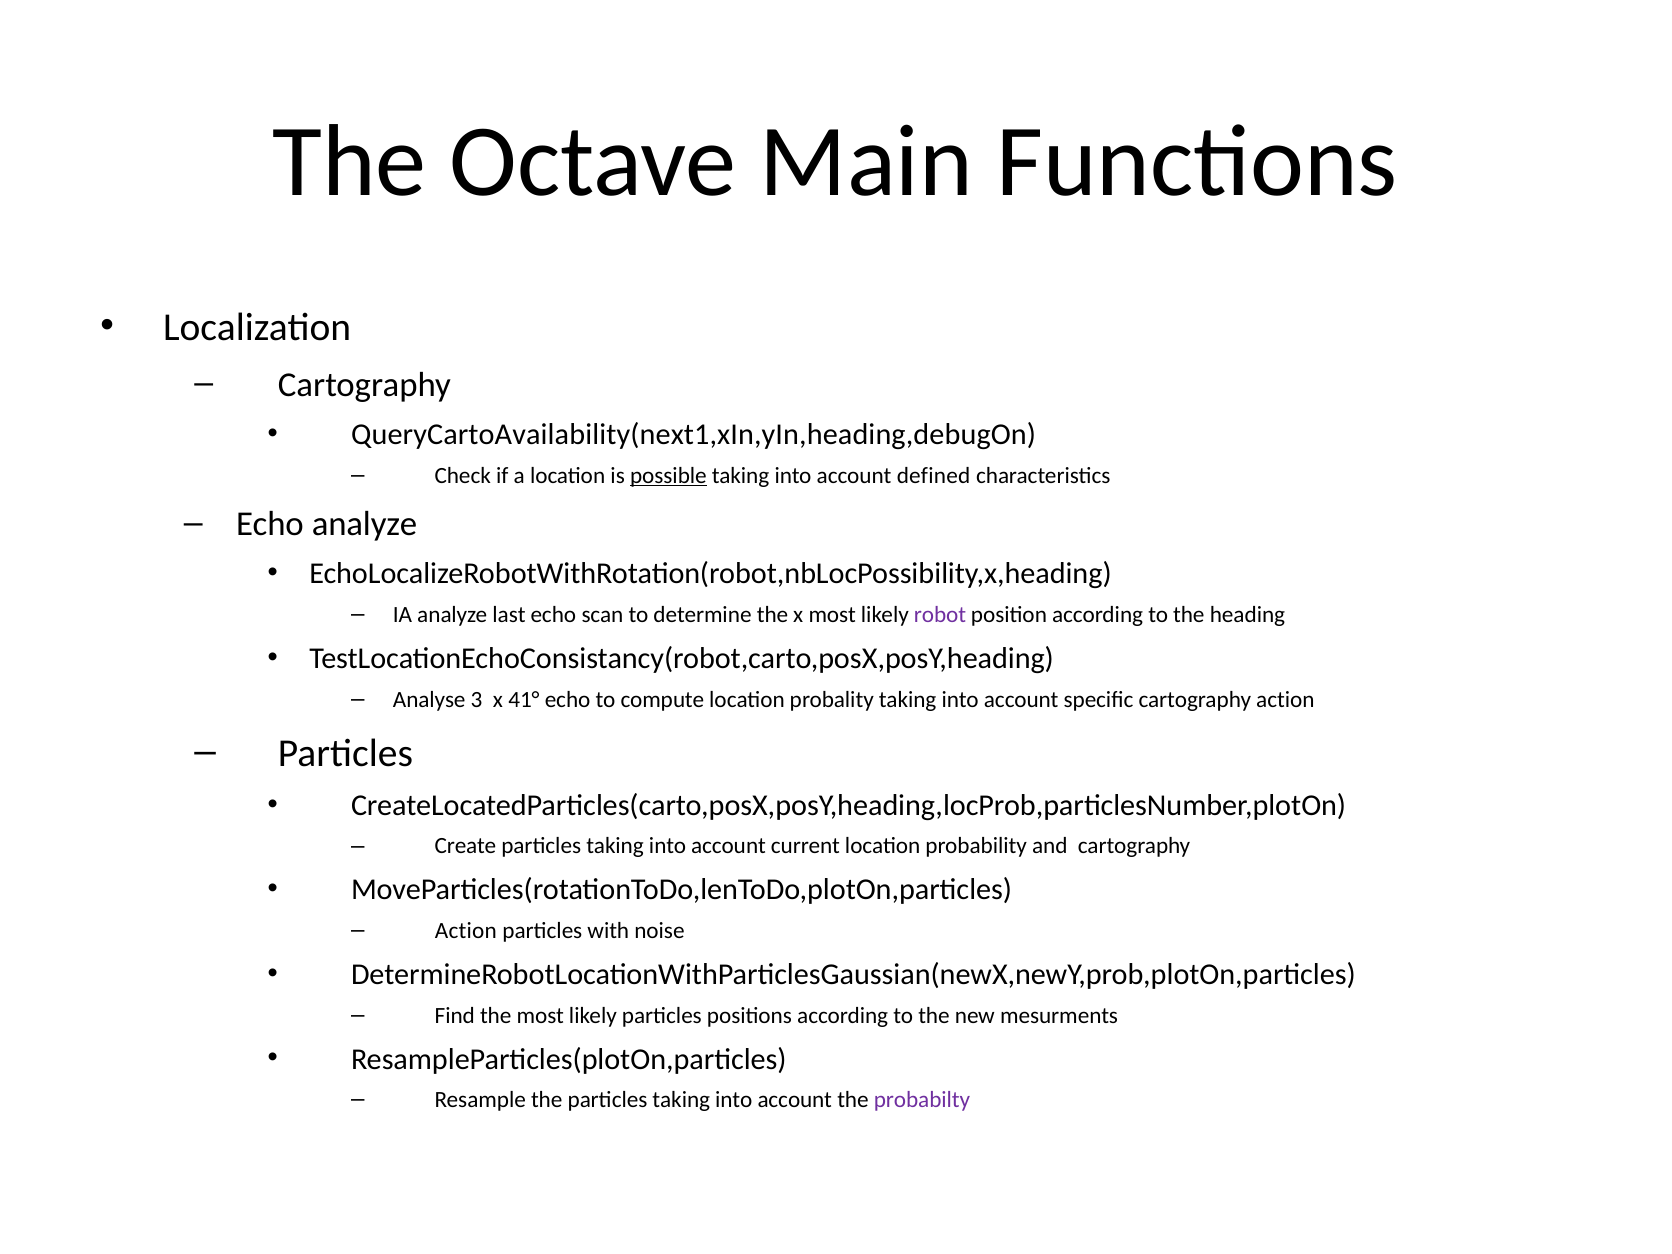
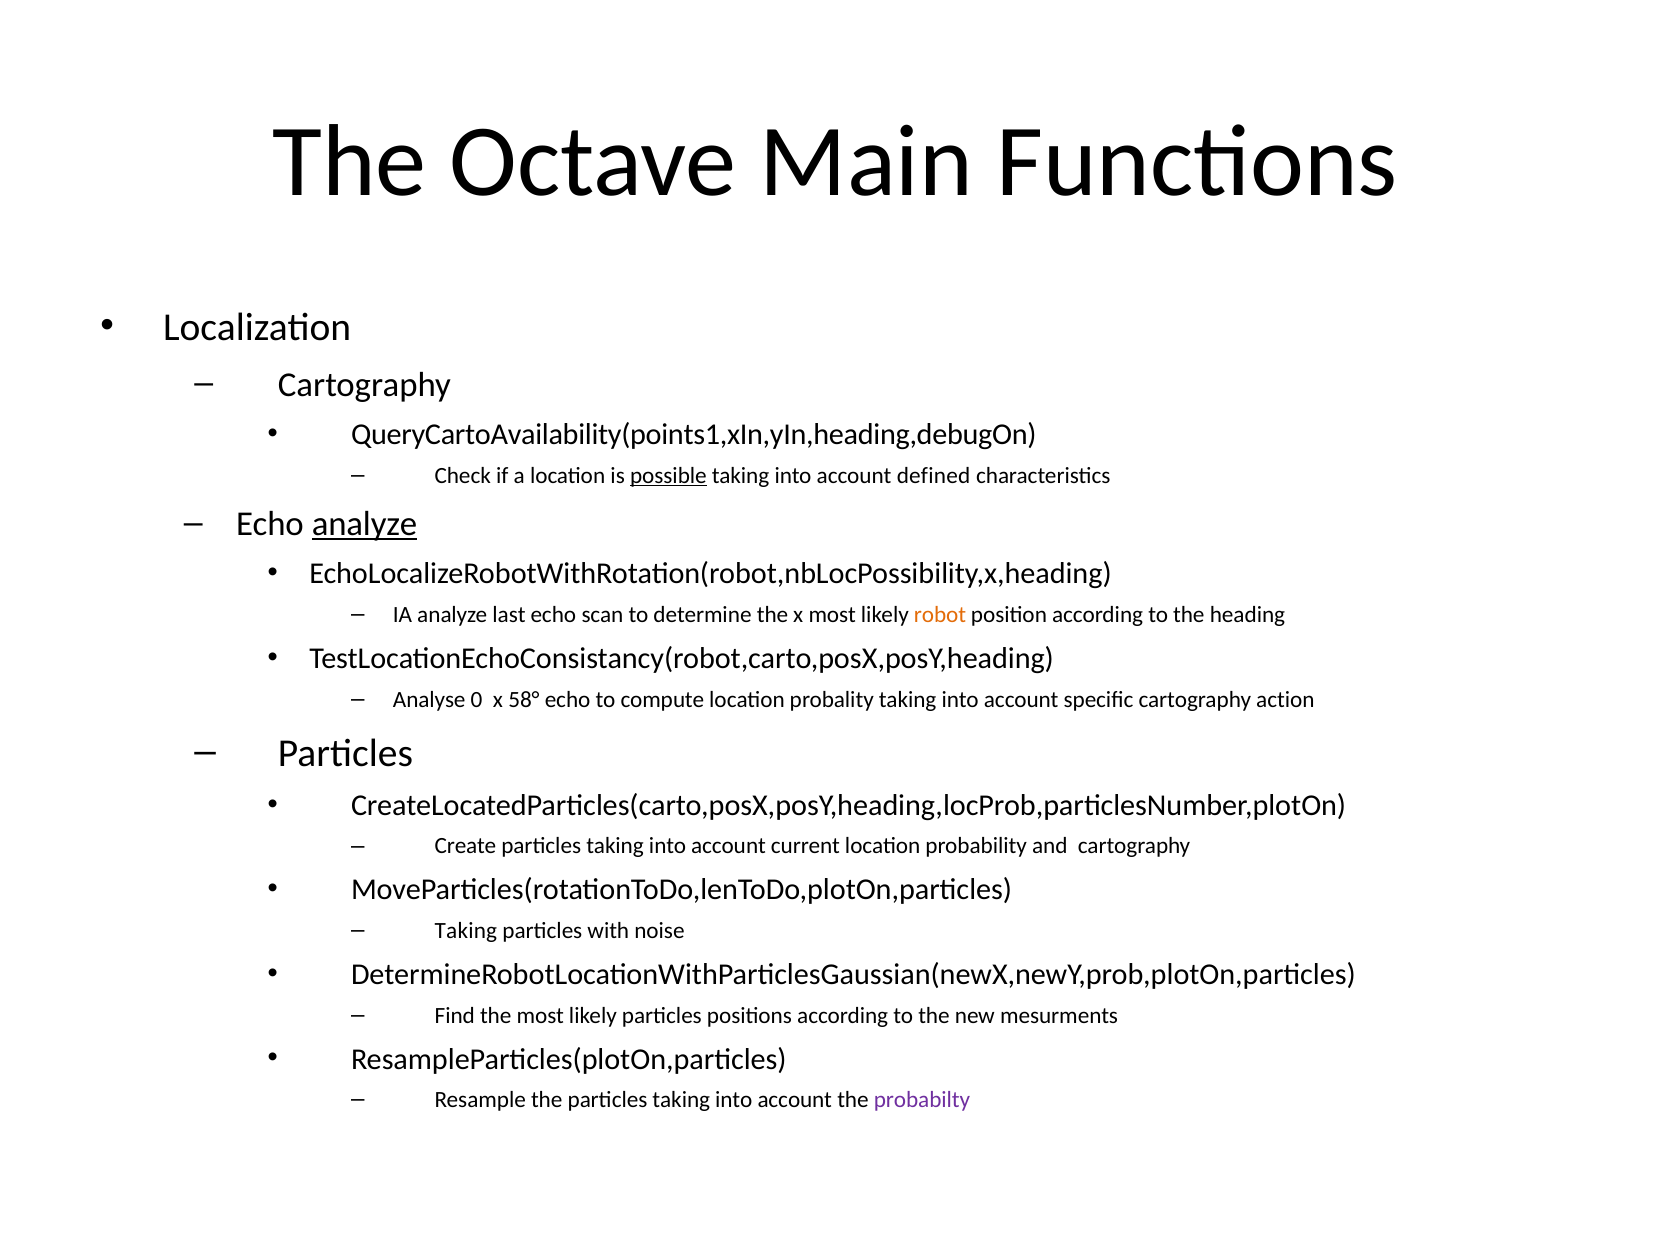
QueryCartoAvailability(next1,xIn,yIn,heading,debugOn: QueryCartoAvailability(next1,xIn,yIn,heading,debugOn -> QueryCartoAvailability(points1,xIn,yIn,heading,debugOn
analyze at (365, 524) underline: none -> present
robot colour: purple -> orange
3: 3 -> 0
41°: 41° -> 58°
Action at (466, 931): Action -> Taking
